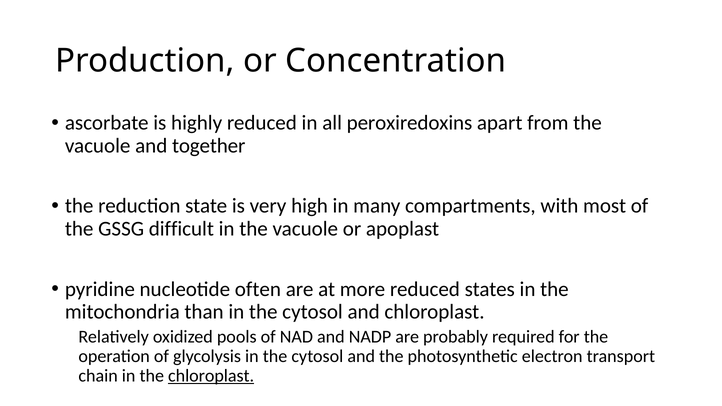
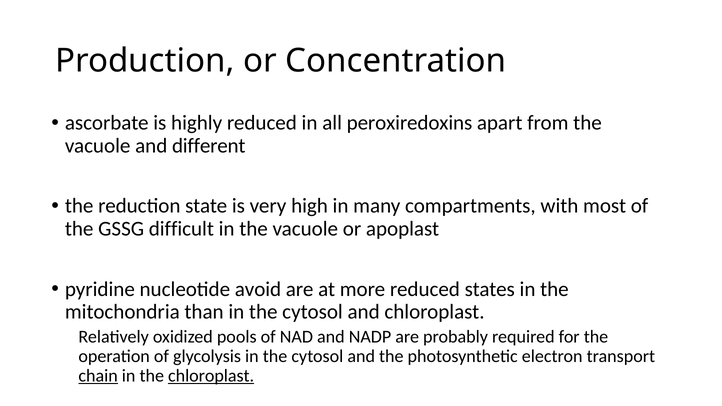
together: together -> different
often: often -> avoid
chain underline: none -> present
